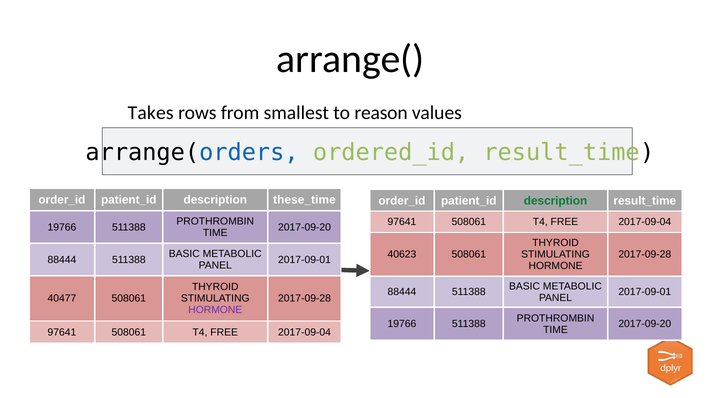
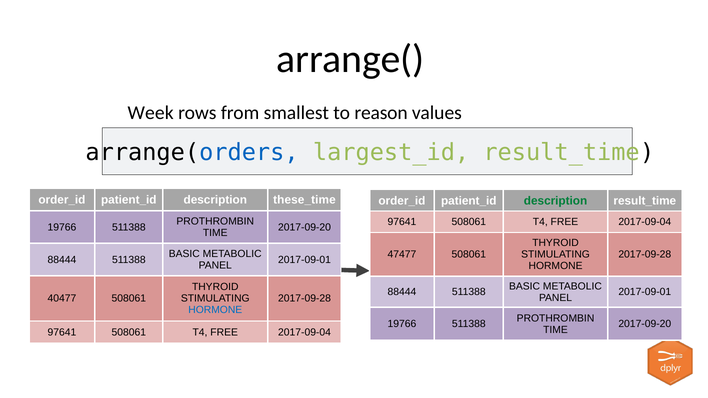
Takes: Takes -> Week
ordered_id: ordered_id -> largest_id
40623: 40623 -> 47477
HORMONE at (215, 310) colour: purple -> blue
